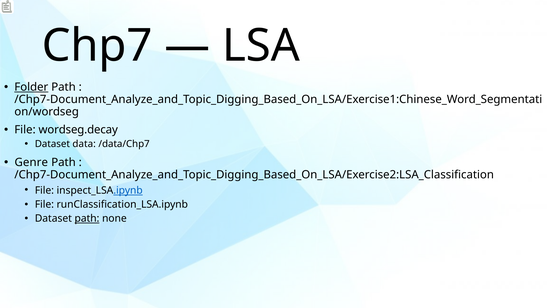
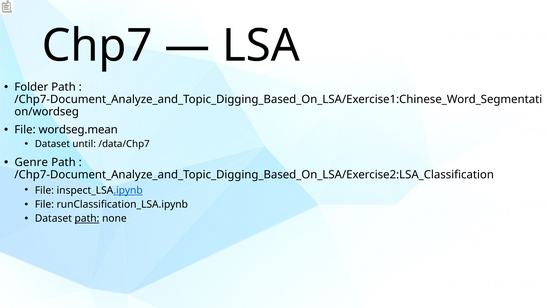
Folder underline: present -> none
wordseg.decay: wordseg.decay -> wordseg.mean
data: data -> until
